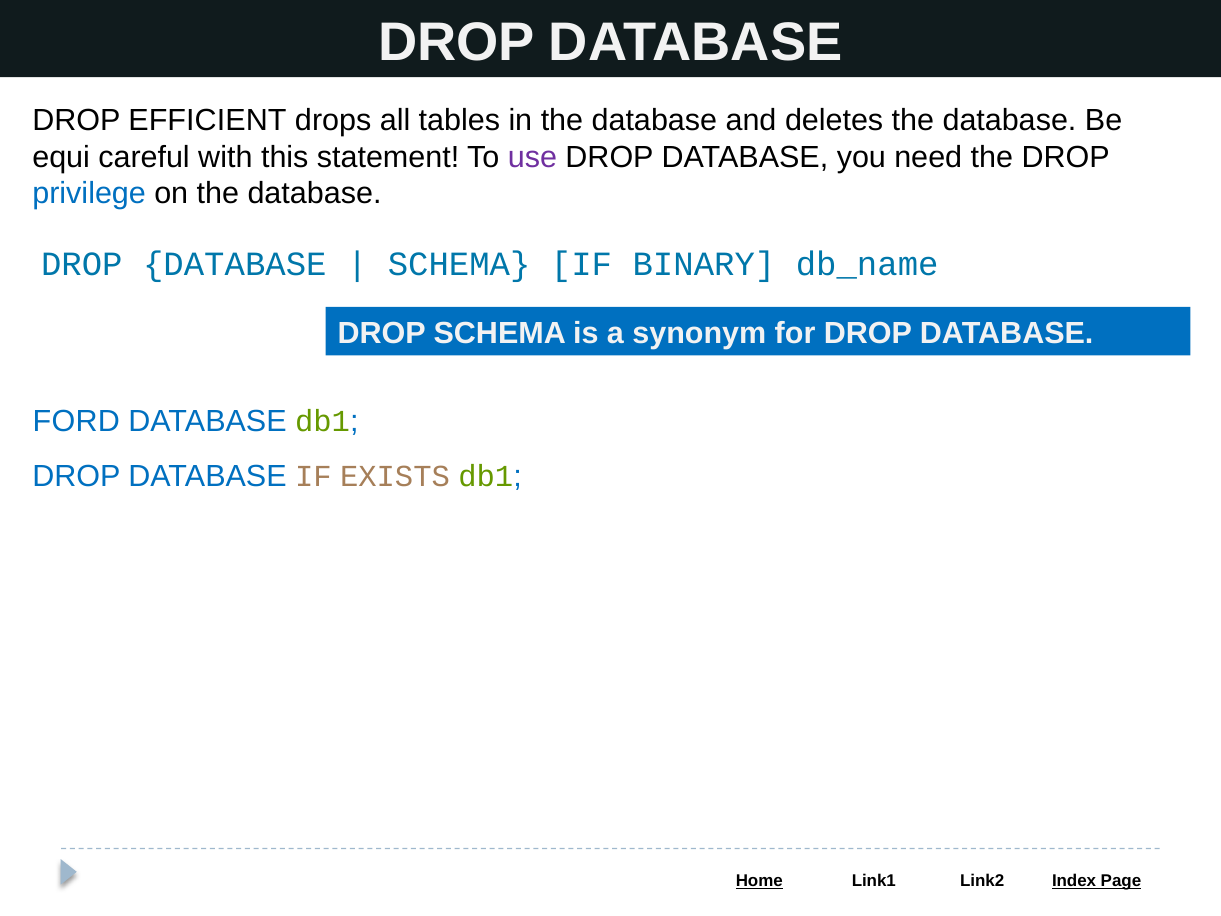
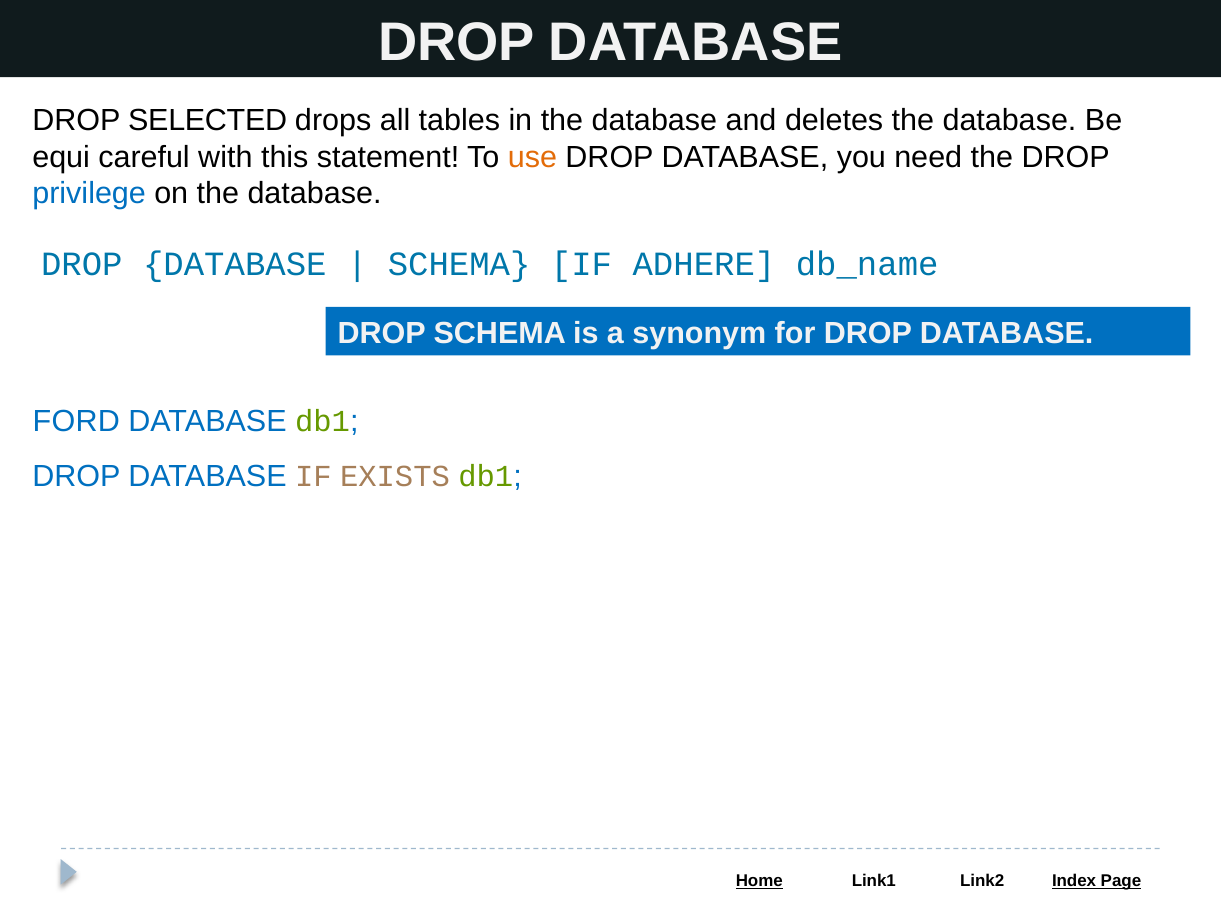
EFFICIENT: EFFICIENT -> SELECTED
use colour: purple -> orange
BINARY: BINARY -> ADHERE
